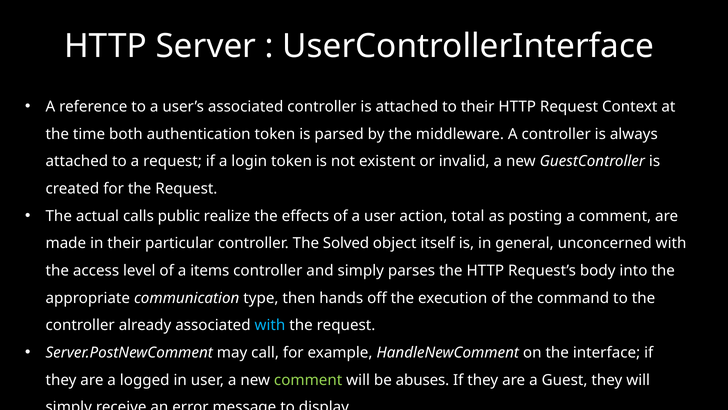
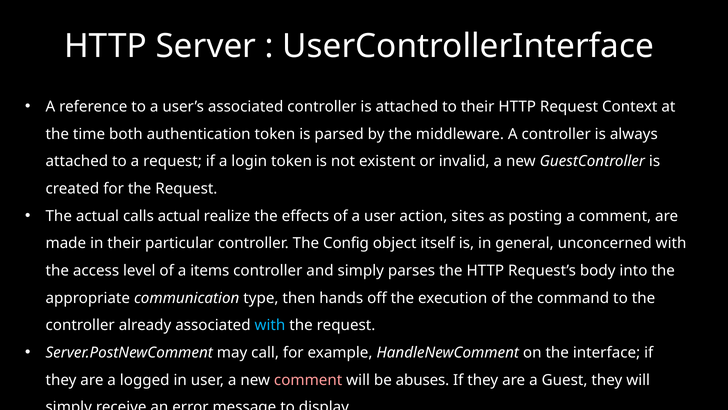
calls public: public -> actual
total: total -> sites
Solved: Solved -> Config
comment at (308, 380) colour: light green -> pink
